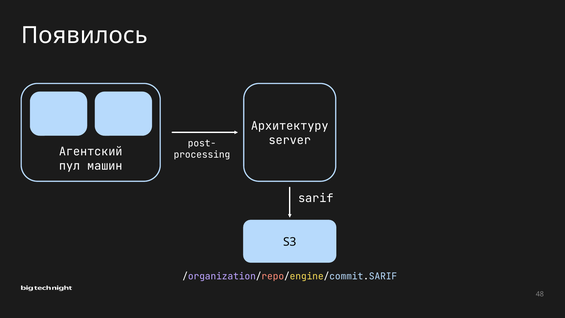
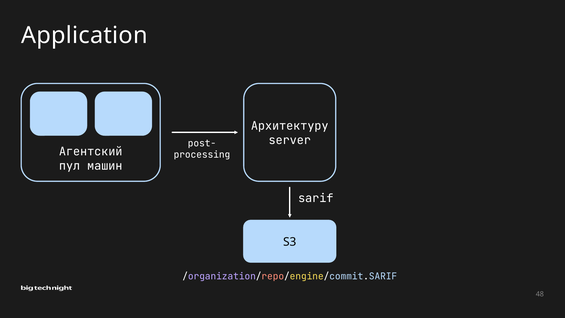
Появилось: Появилось -> Application
